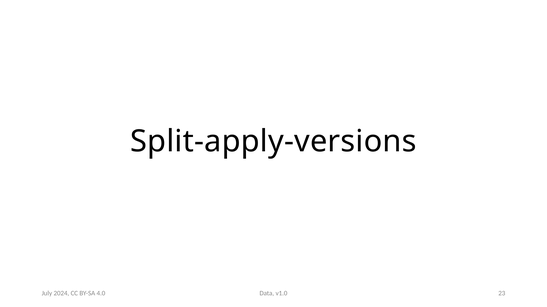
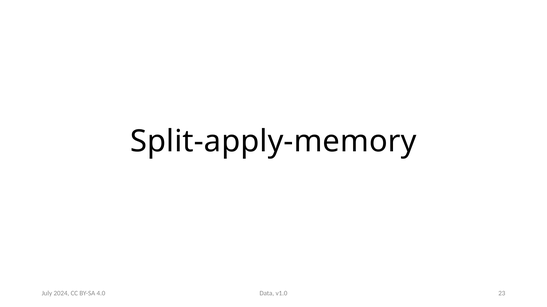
Split-apply-versions: Split-apply-versions -> Split-apply-memory
